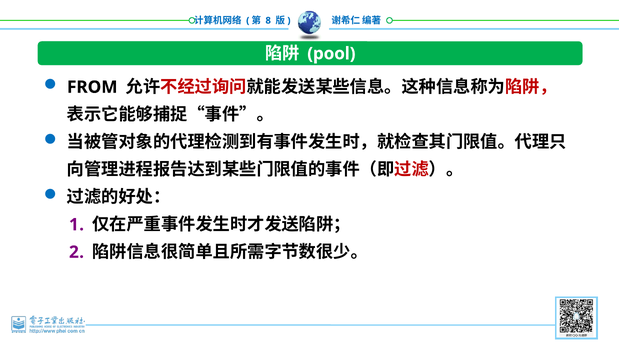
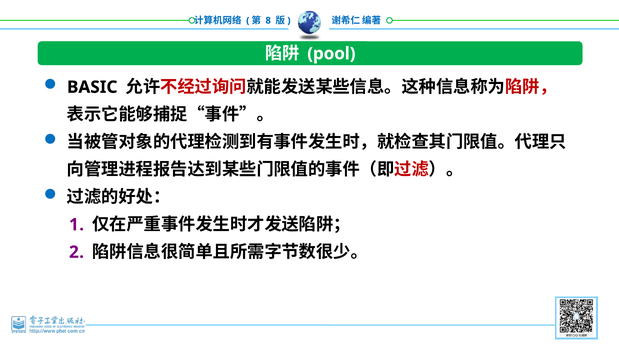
FROM: FROM -> BASIC
